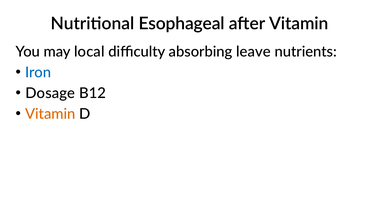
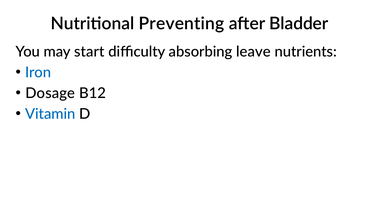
Esophageal: Esophageal -> Preventing
after Vitamin: Vitamin -> Bladder
local: local -> start
Vitamin at (50, 114) colour: orange -> blue
